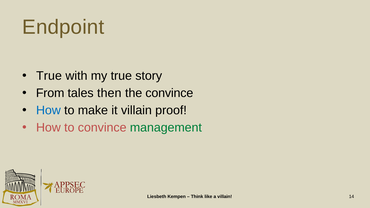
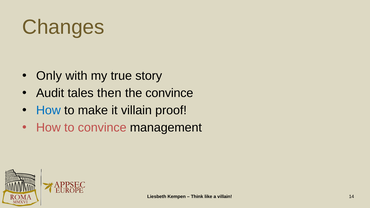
Endpoint: Endpoint -> Changes
True at (49, 76): True -> Only
From: From -> Audit
management colour: green -> black
